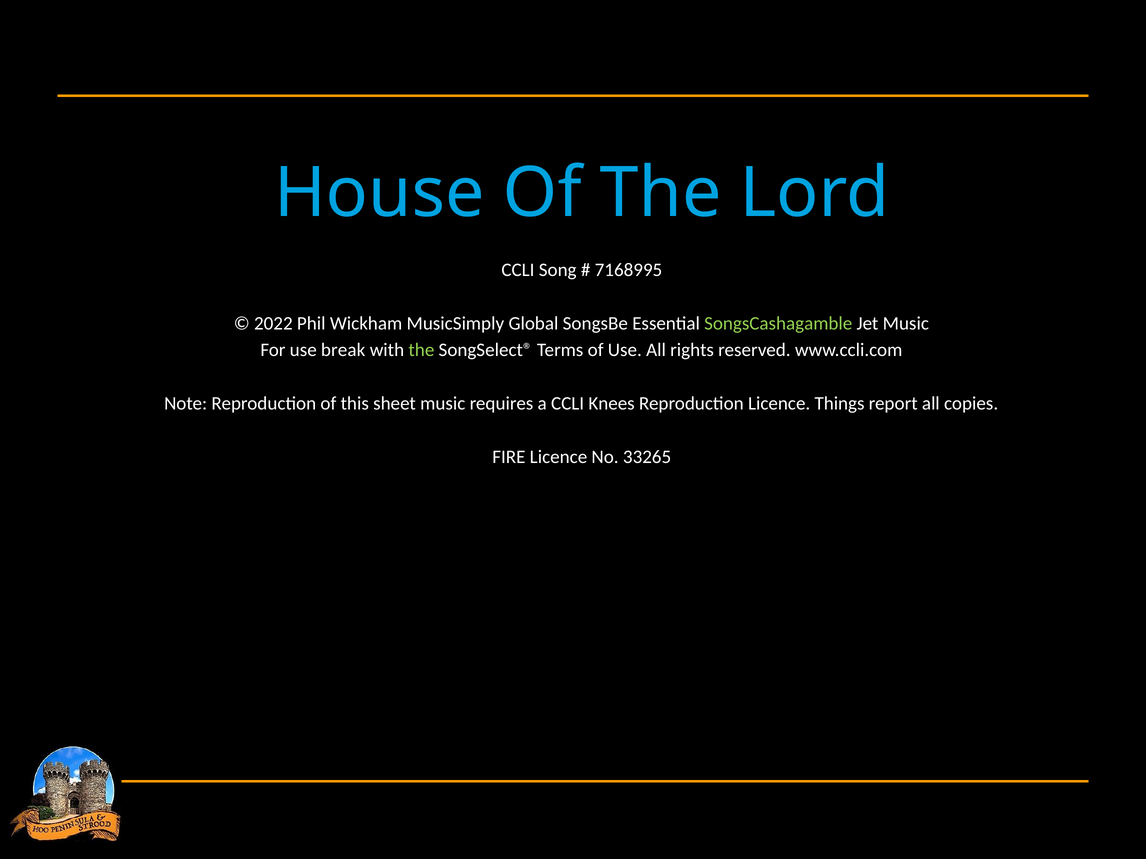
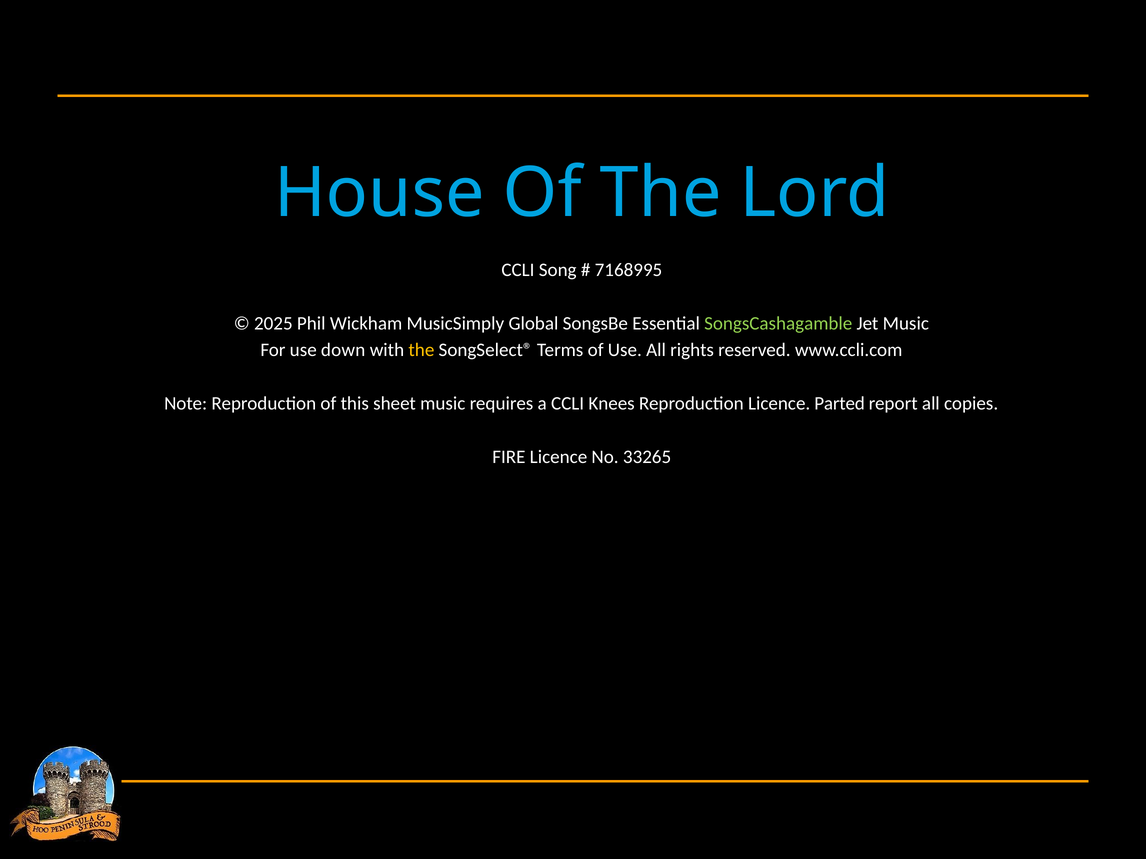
2022: 2022 -> 2025
break: break -> down
the at (421, 350) colour: light green -> yellow
Things: Things -> Parted
